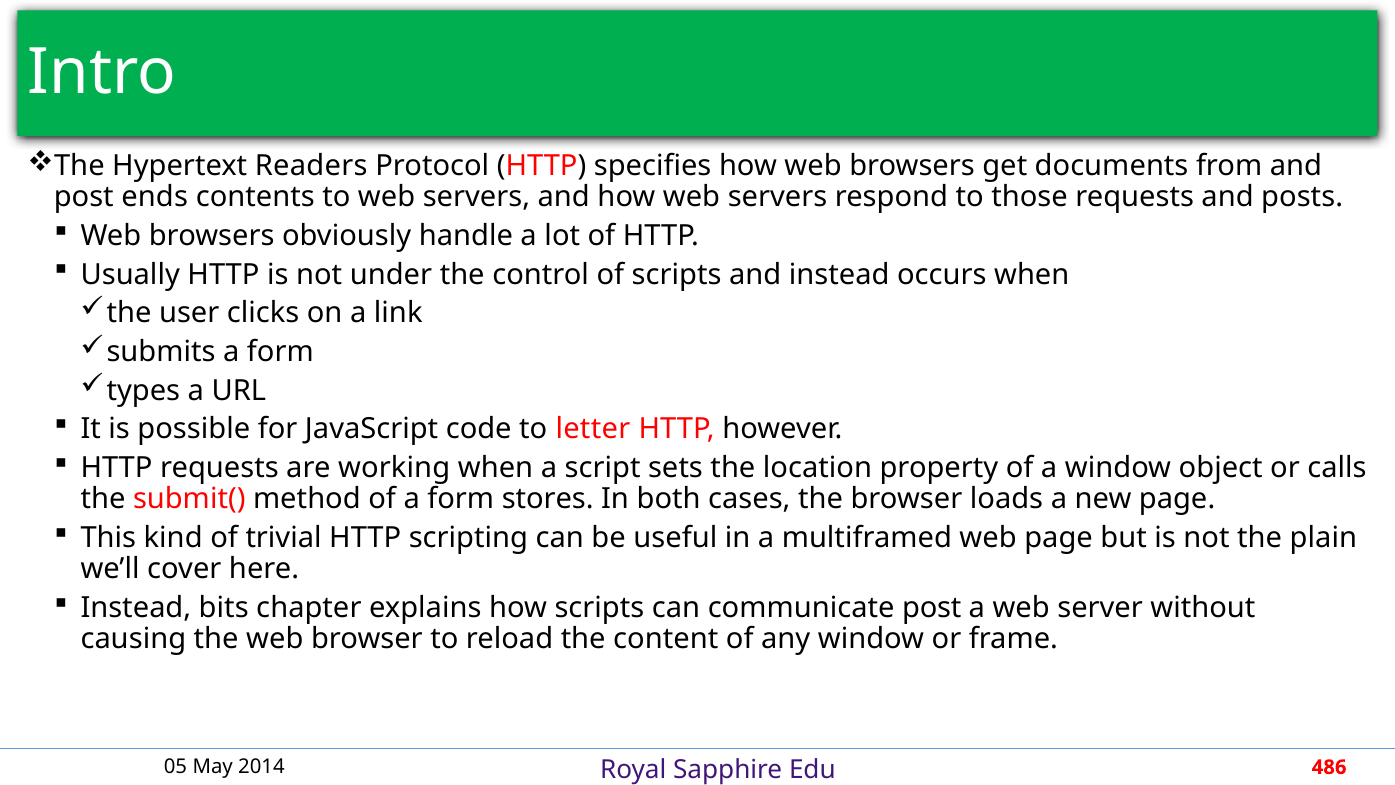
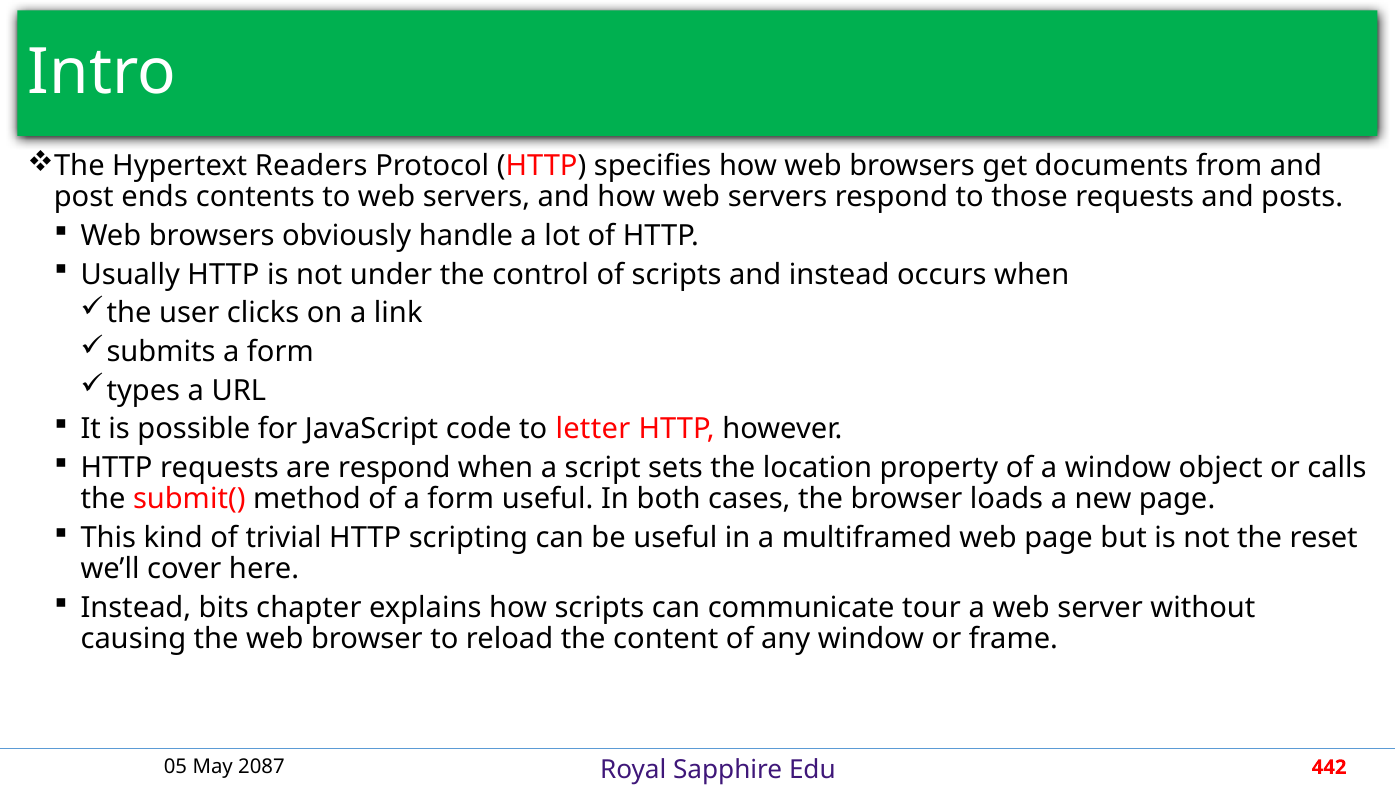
are working: working -> respond
form stores: stores -> useful
plain: plain -> reset
communicate post: post -> tour
2014: 2014 -> 2087
486: 486 -> 442
